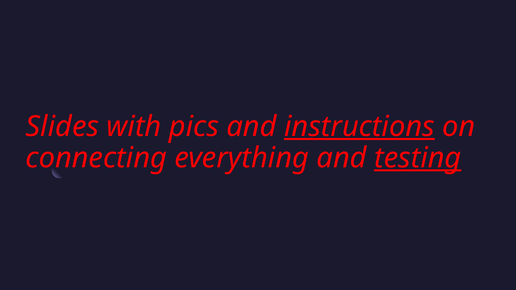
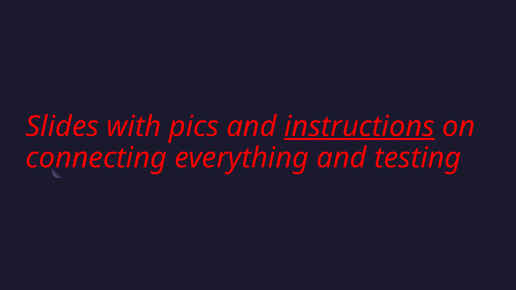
testing underline: present -> none
